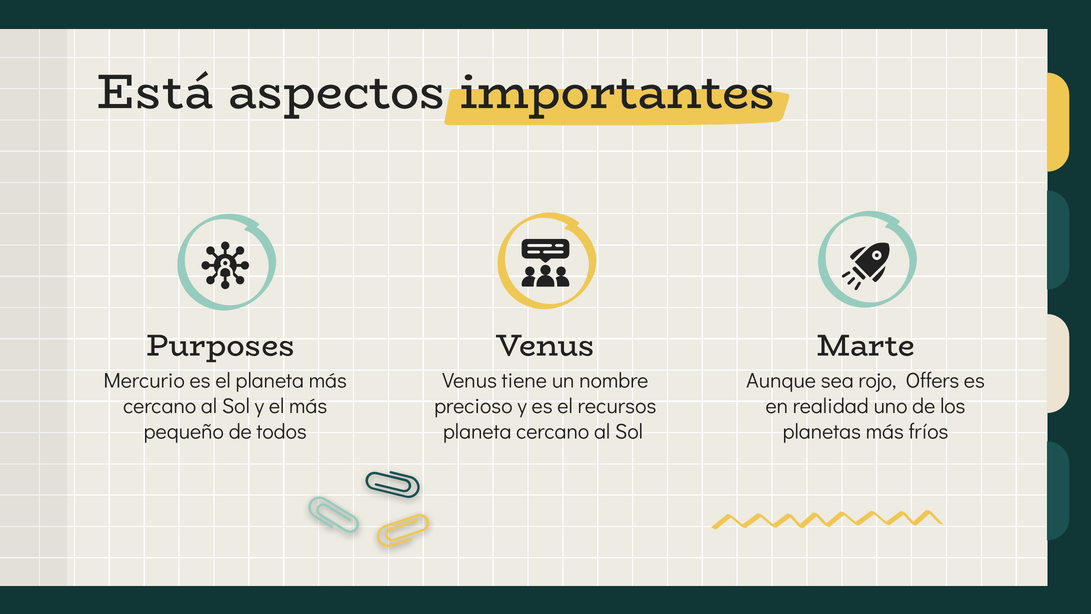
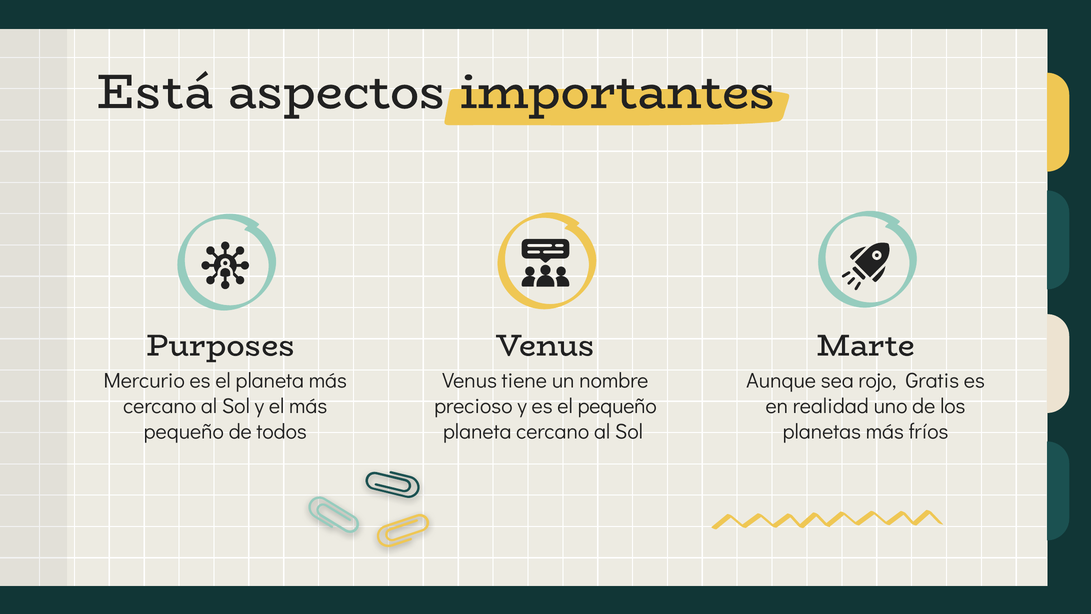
Offers: Offers -> Gratis
el recursos: recursos -> pequeño
